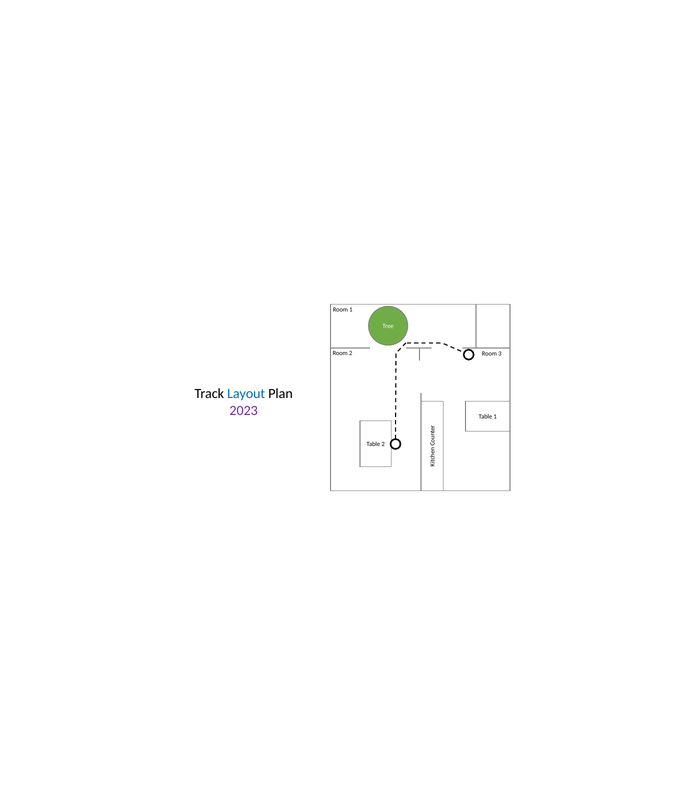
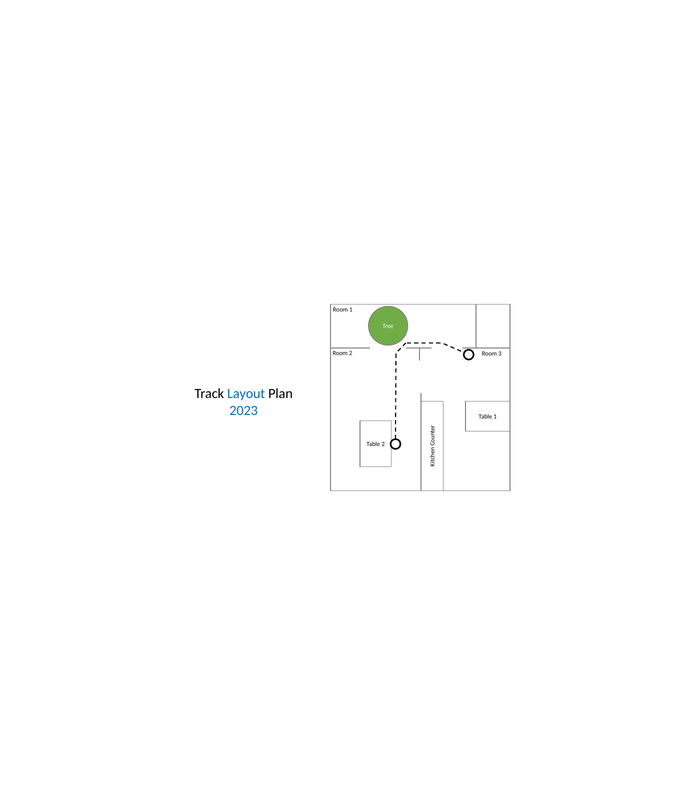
2023 colour: purple -> blue
